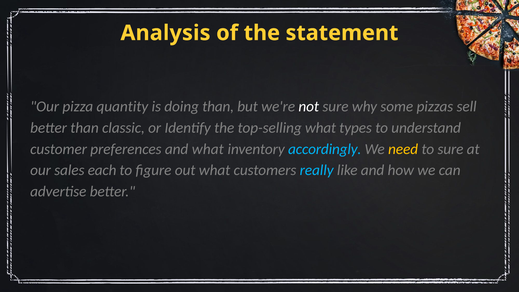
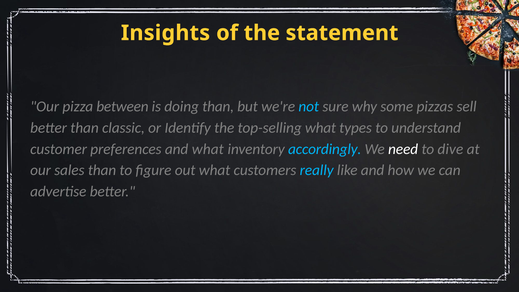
Analysis: Analysis -> Insights
quantity: quantity -> between
not colour: white -> light blue
need colour: yellow -> white
to sure: sure -> dive
sales each: each -> than
